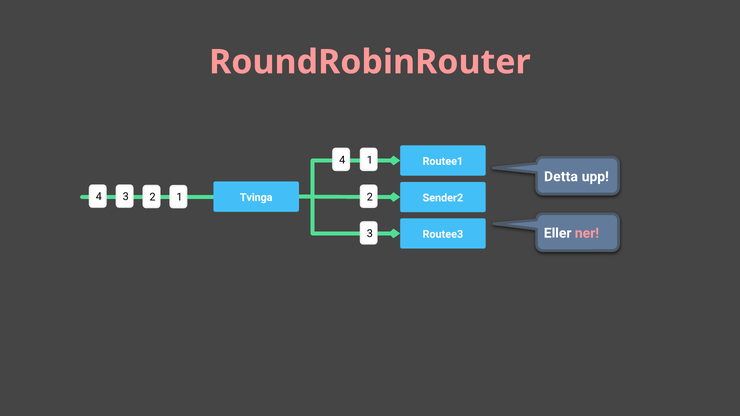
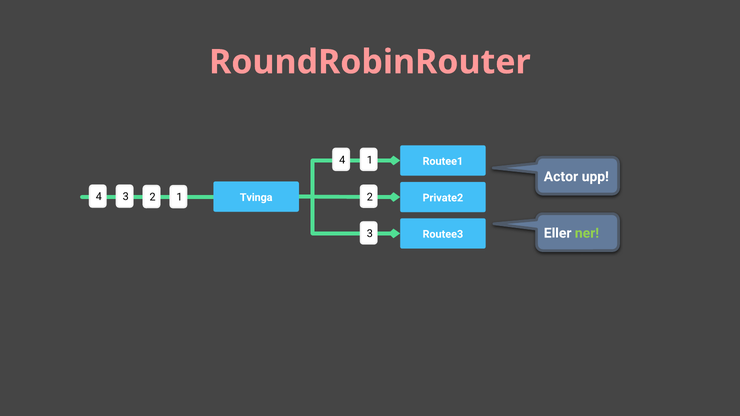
Detta: Detta -> Actor
Sender2: Sender2 -> Private2
ner colour: pink -> light green
